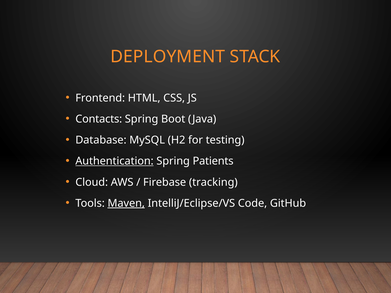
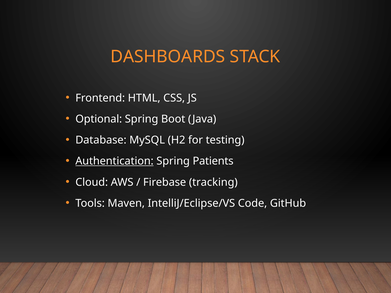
DEPLOYMENT: DEPLOYMENT -> DASHBOARDS
Contacts: Contacts -> Optional
Maven underline: present -> none
